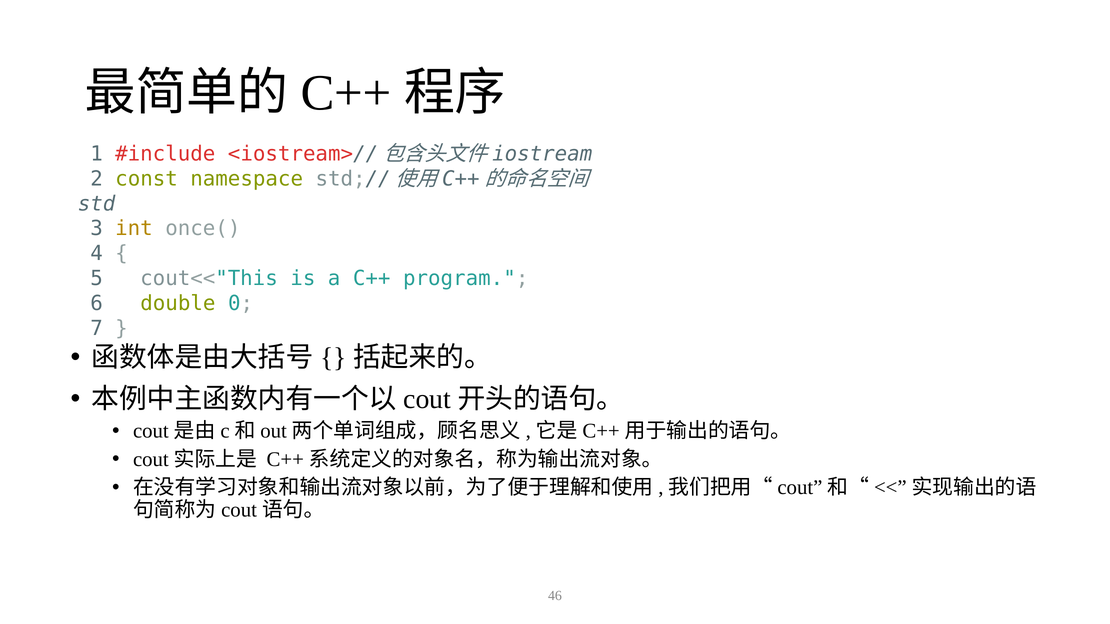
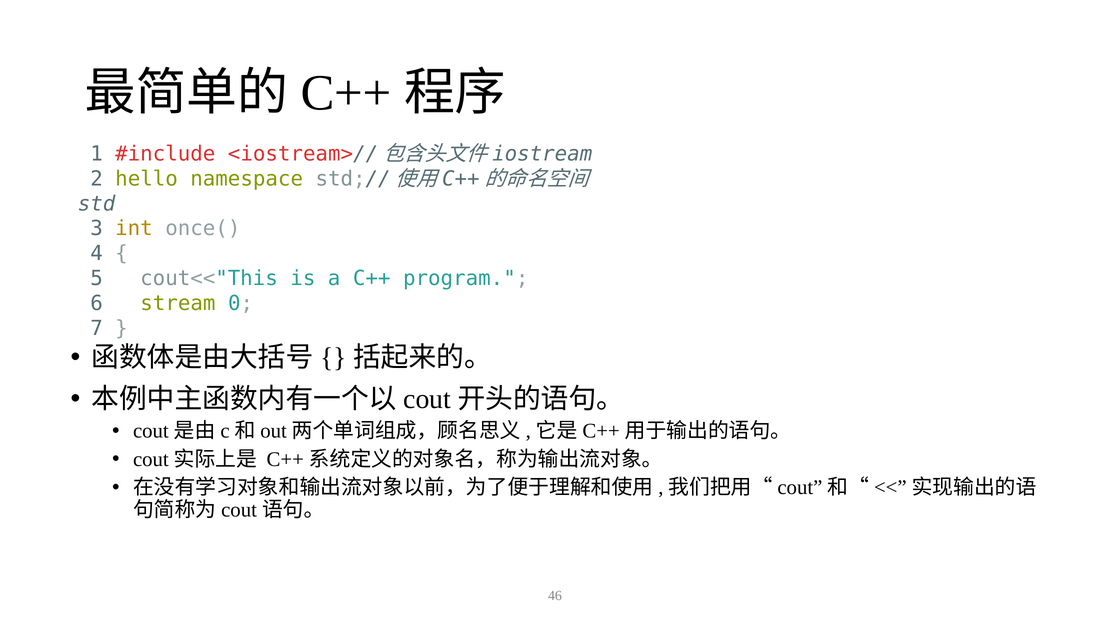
const: const -> hello
double: double -> stream
